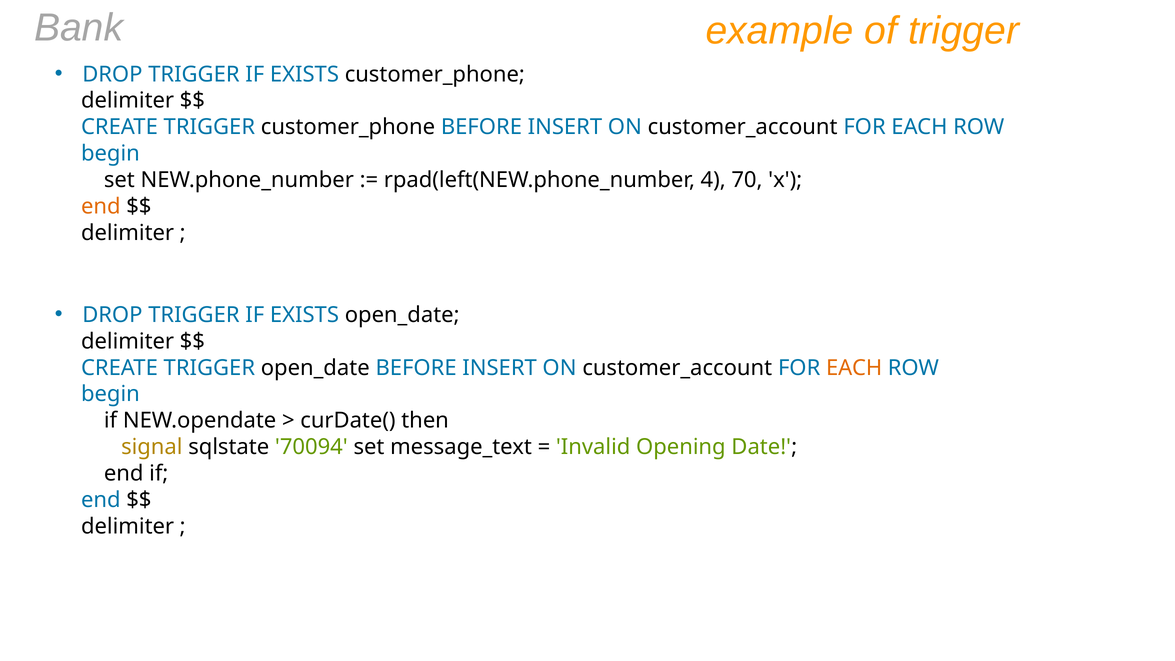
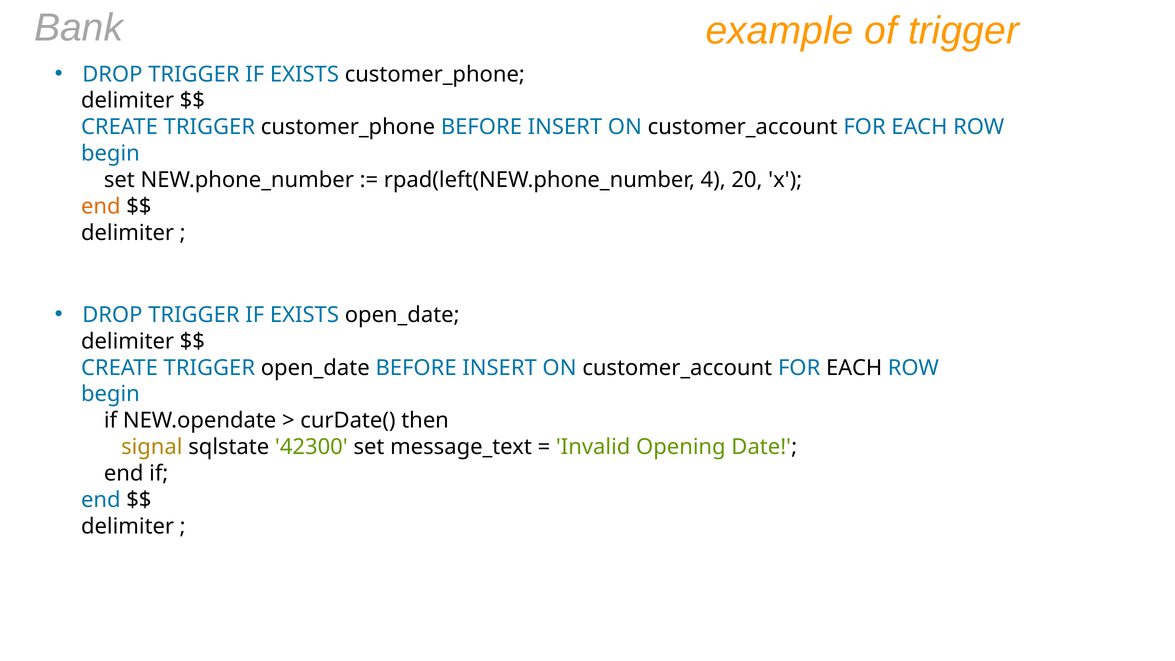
70: 70 -> 20
EACH at (854, 368) colour: orange -> black
70094: 70094 -> 42300
